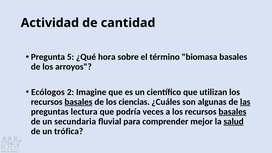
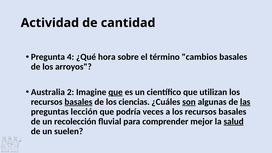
5: 5 -> 4
biomasa: biomasa -> cambios
Ecólogos: Ecólogos -> Australia
que at (116, 92) underline: none -> present
son underline: none -> present
lectura: lectura -> lección
basales at (232, 112) underline: present -> none
secundaria: secundaria -> recolección
trófica: trófica -> suelen
